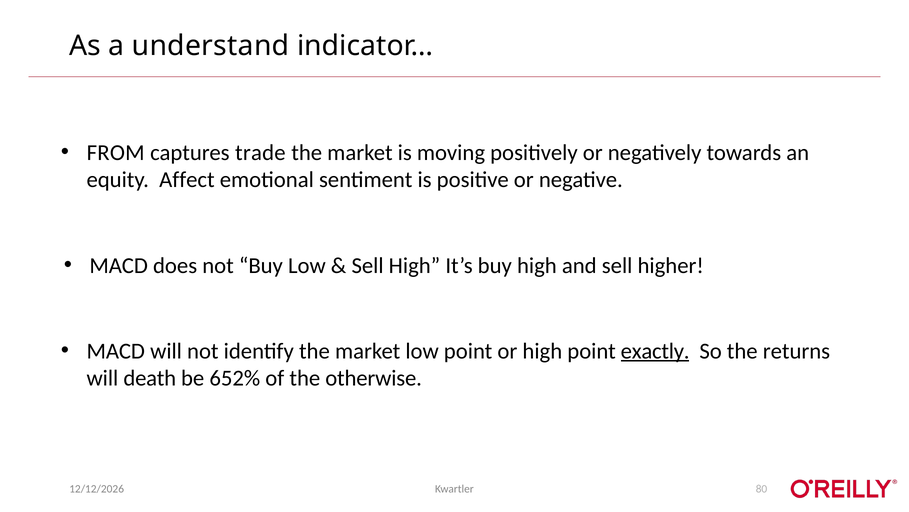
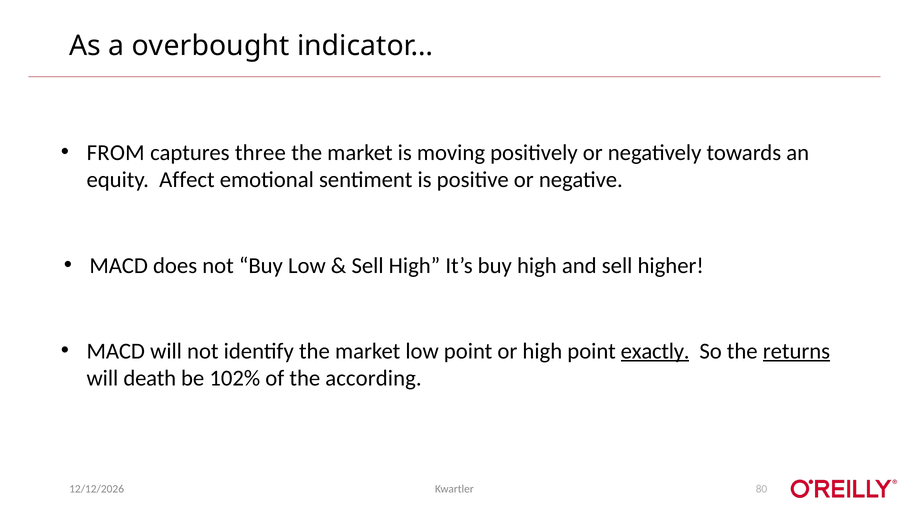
understand: understand -> overbought
trade: trade -> three
returns underline: none -> present
652%: 652% -> 102%
otherwise: otherwise -> according
